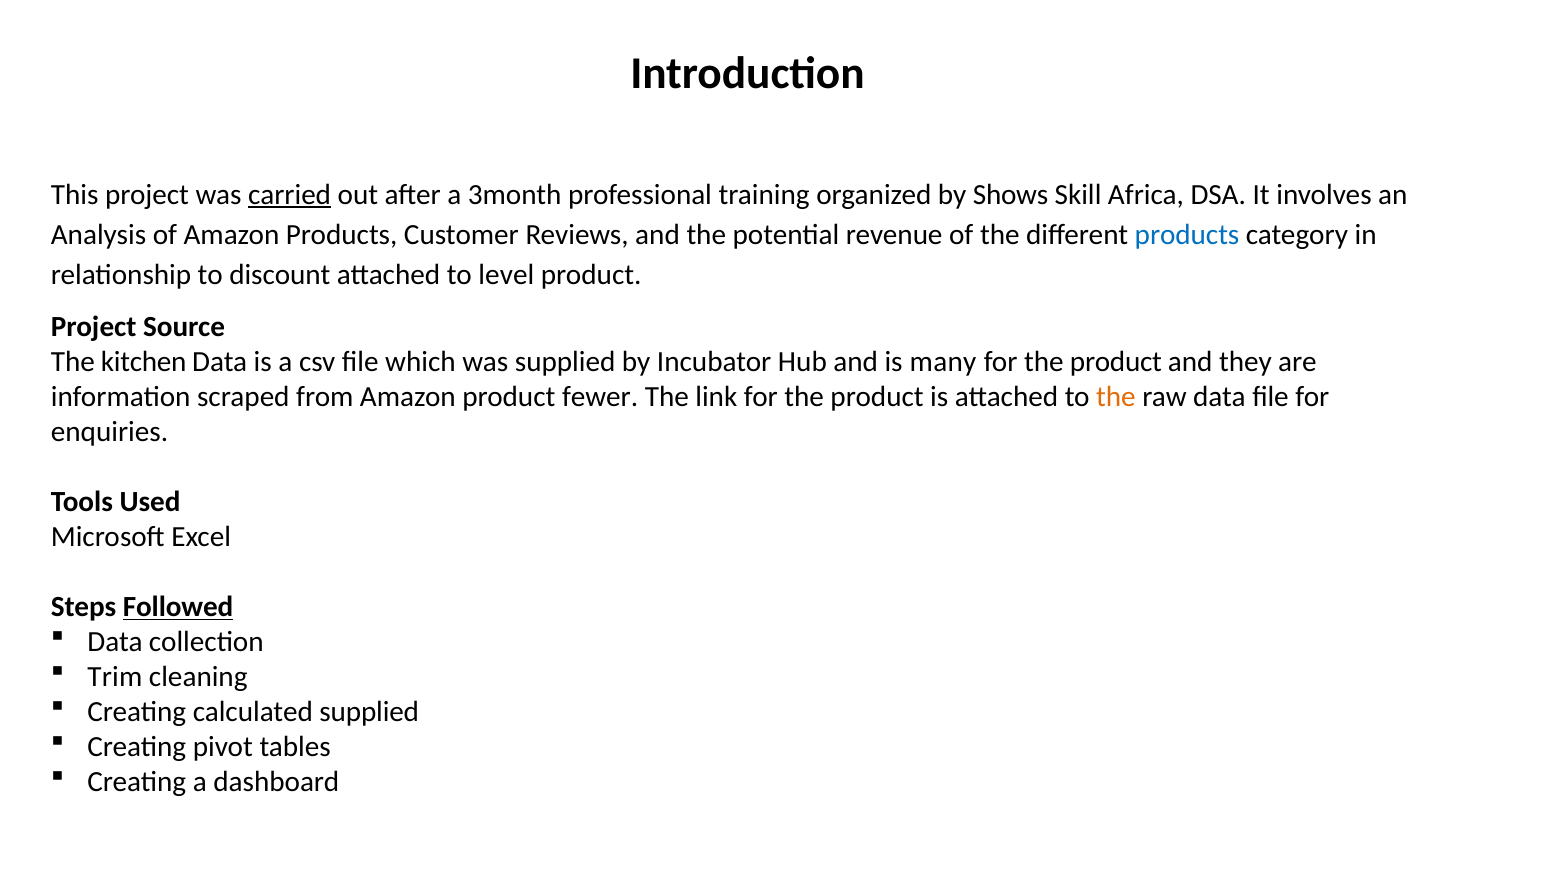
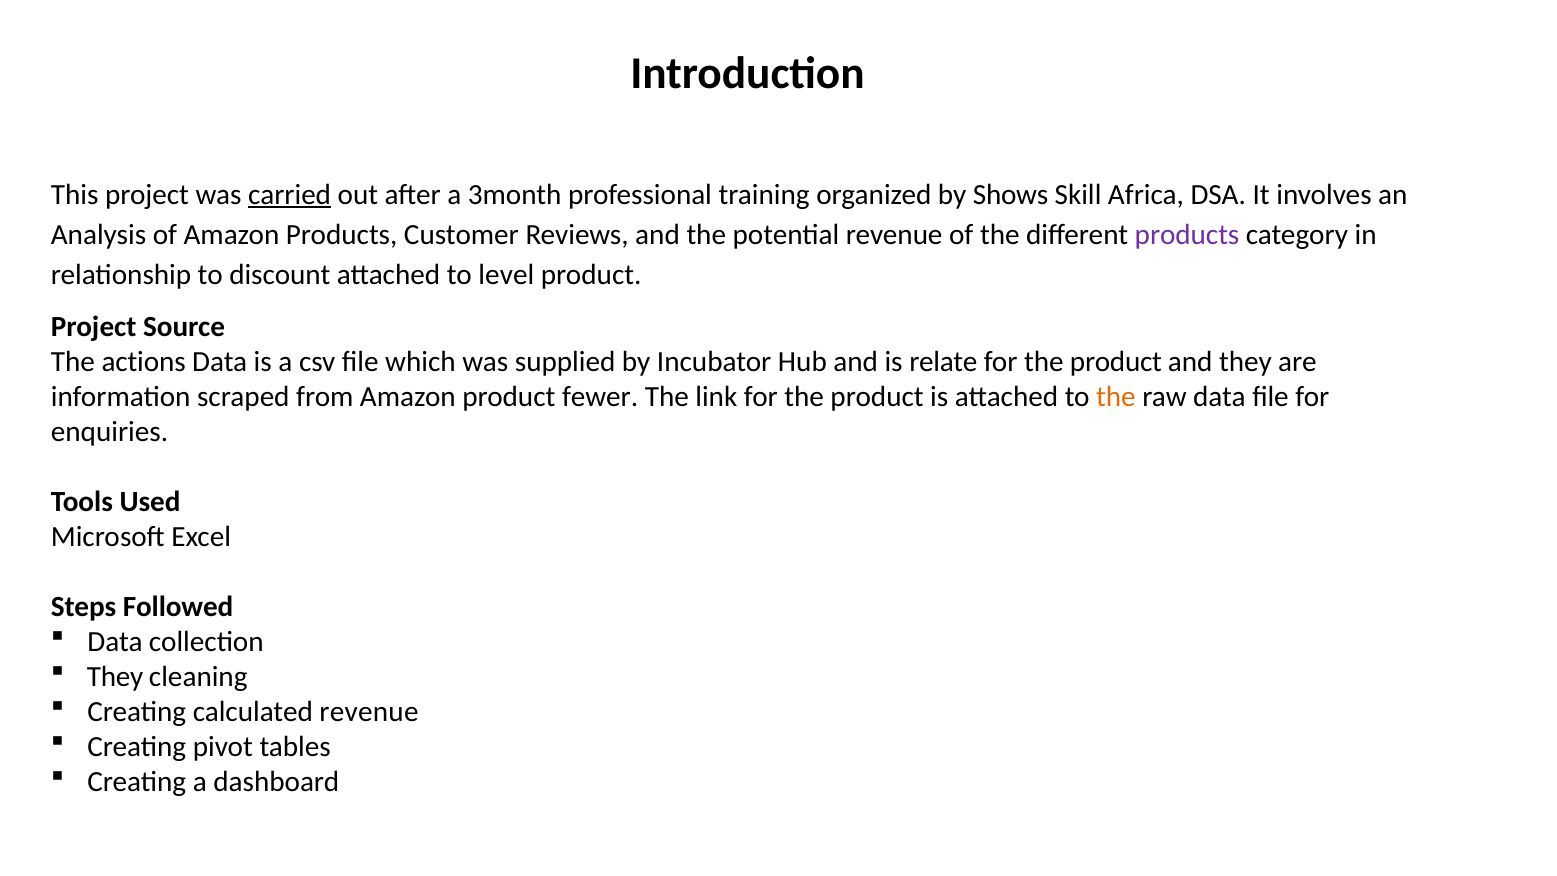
products at (1187, 235) colour: blue -> purple
kitchen: kitchen -> actions
many: many -> relate
Followed underline: present -> none
Trim at (115, 677): Trim -> They
calculated supplied: supplied -> revenue
